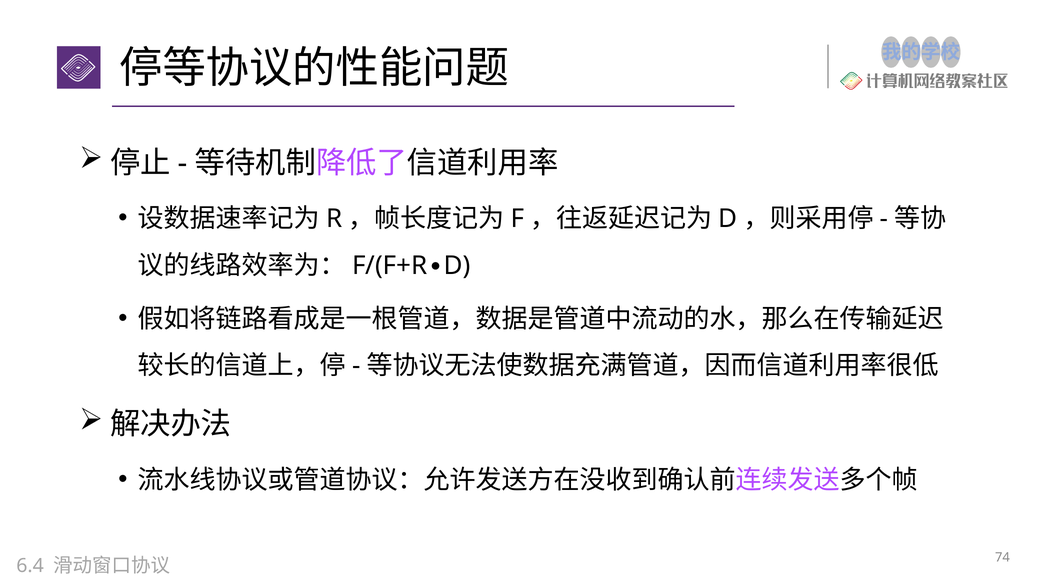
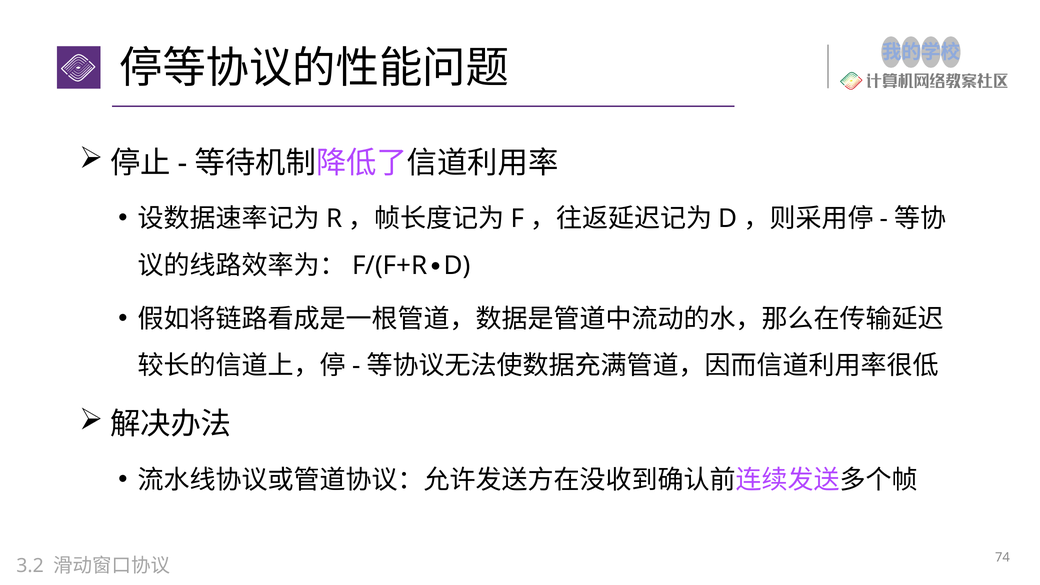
6.4: 6.4 -> 3.2
